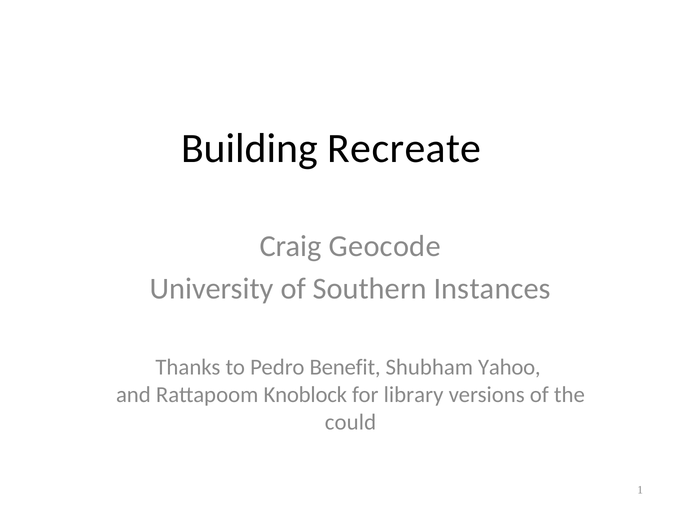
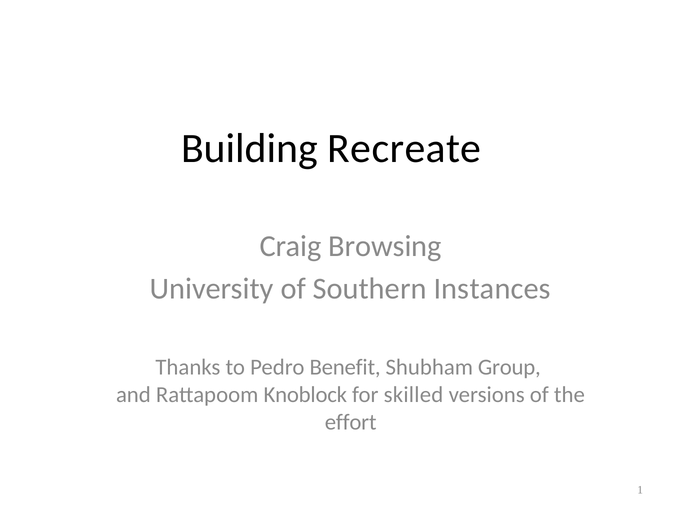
Geocode: Geocode -> Browsing
Yahoo: Yahoo -> Group
library: library -> skilled
could: could -> effort
